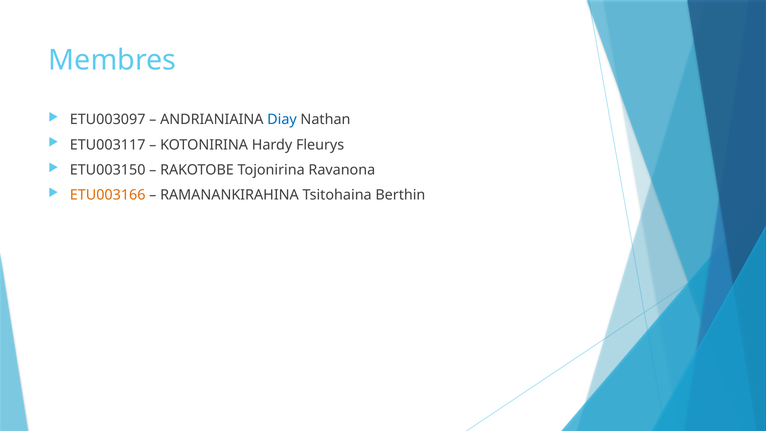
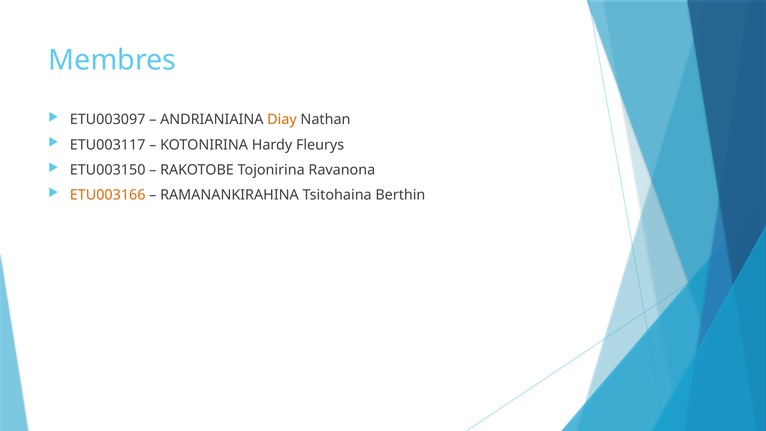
Diay colour: blue -> orange
